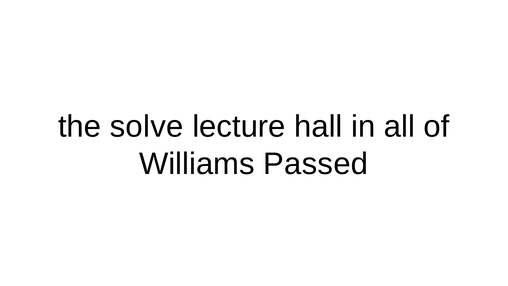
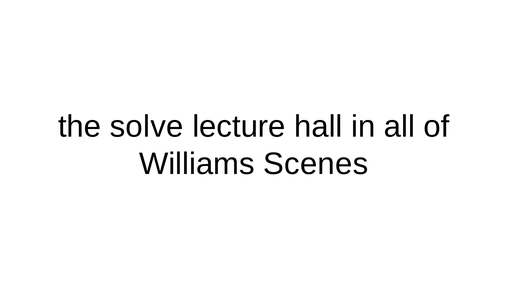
Passed: Passed -> Scenes
